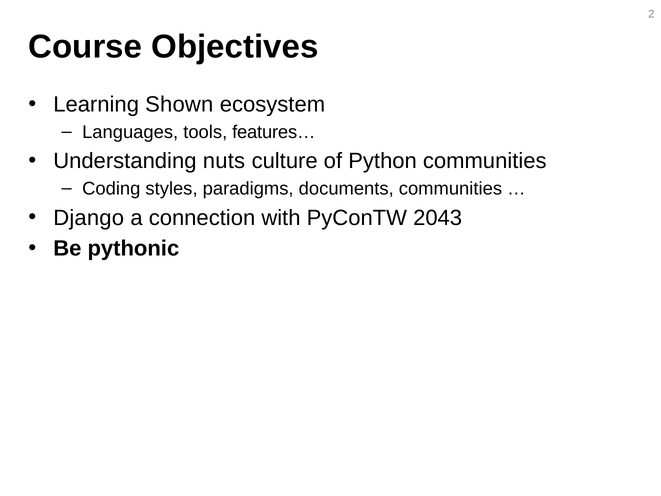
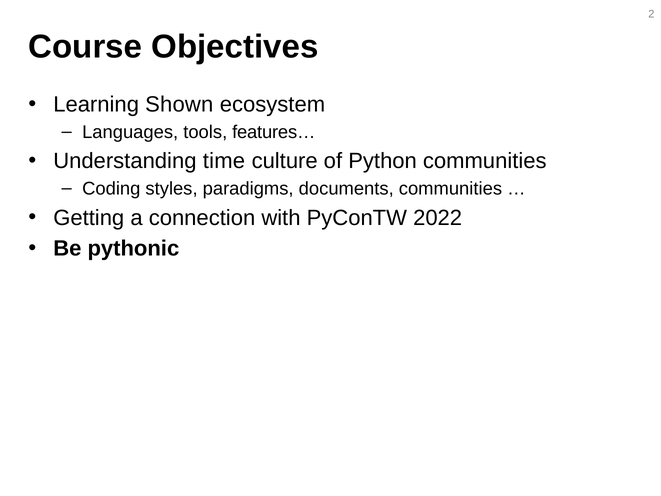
nuts: nuts -> time
Django: Django -> Getting
2043: 2043 -> 2022
